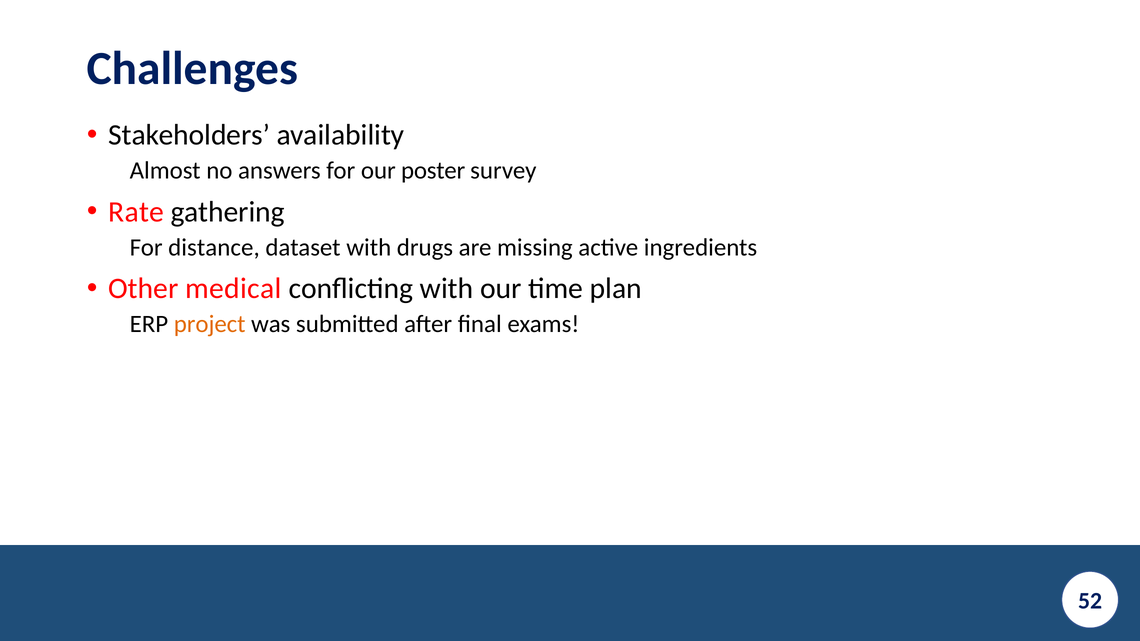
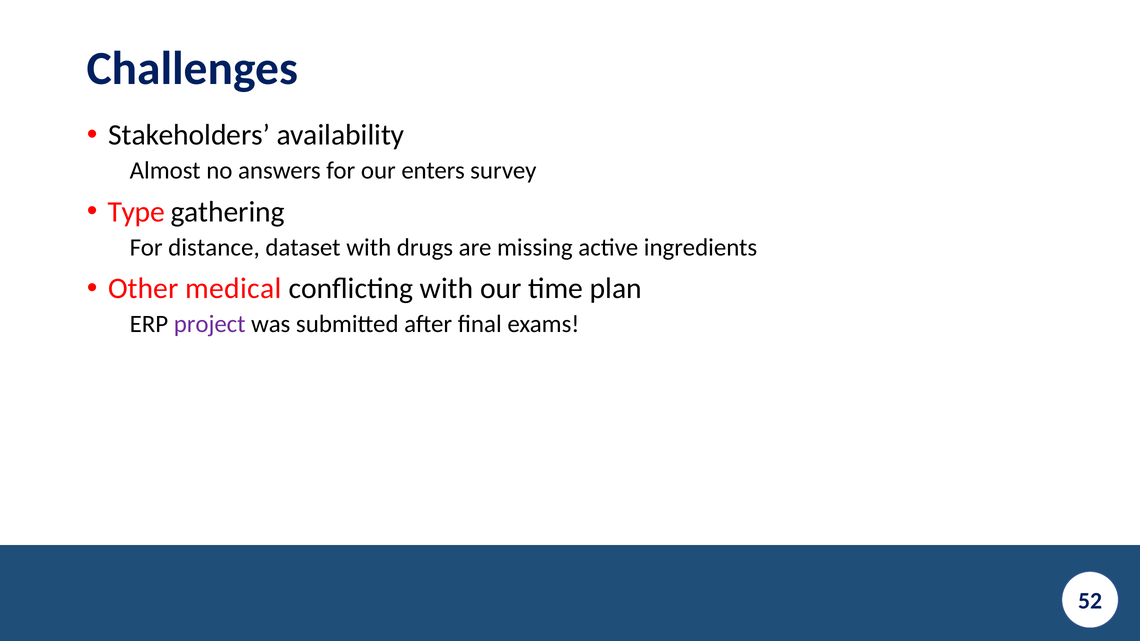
poster: poster -> enters
Rate: Rate -> Type
project colour: orange -> purple
